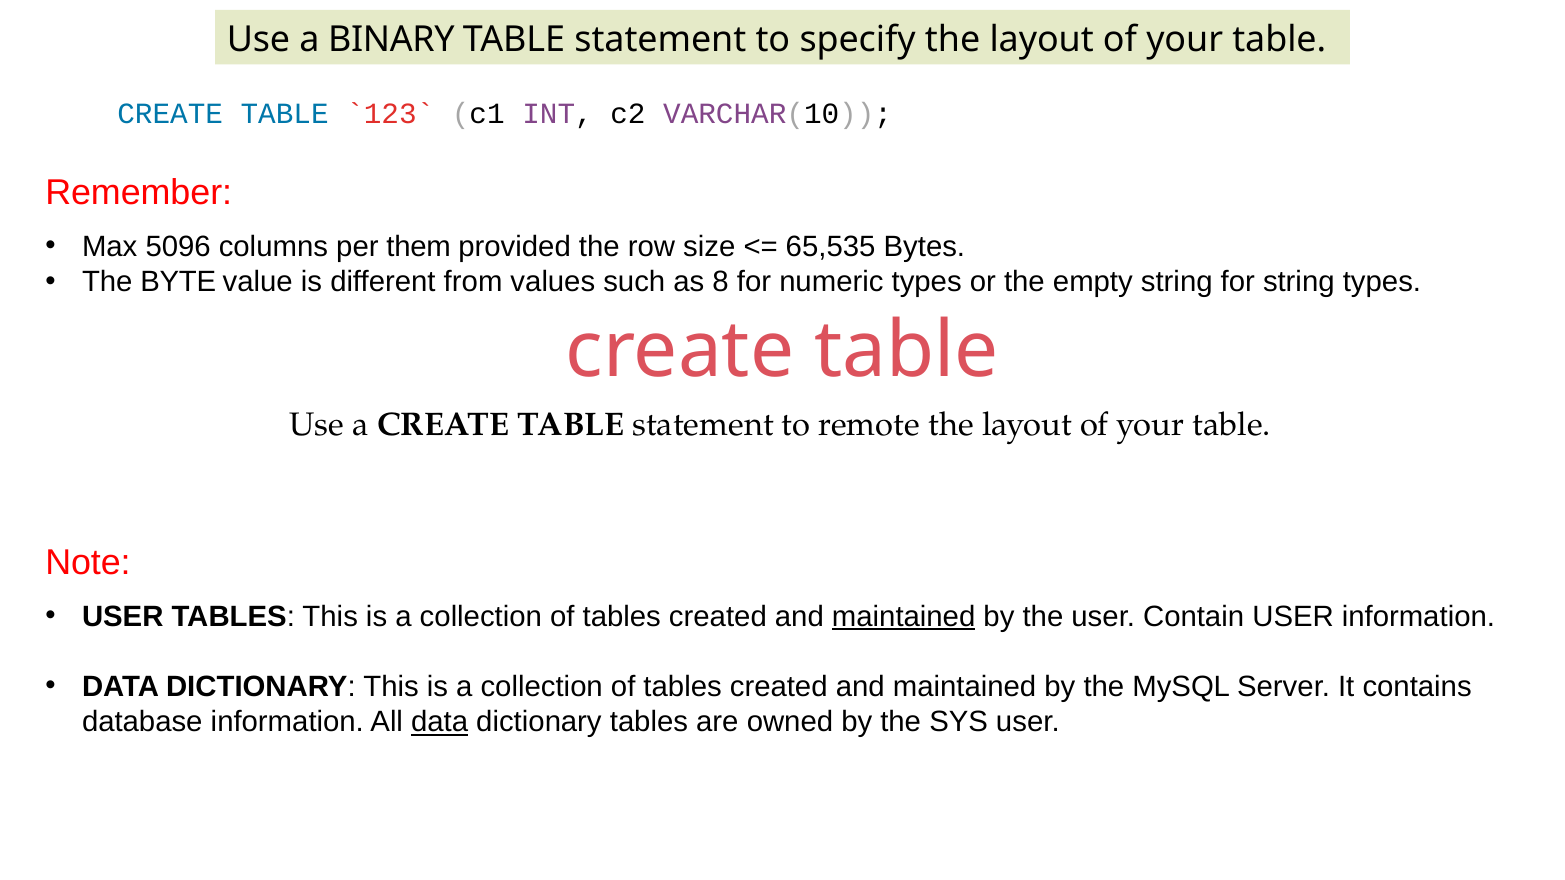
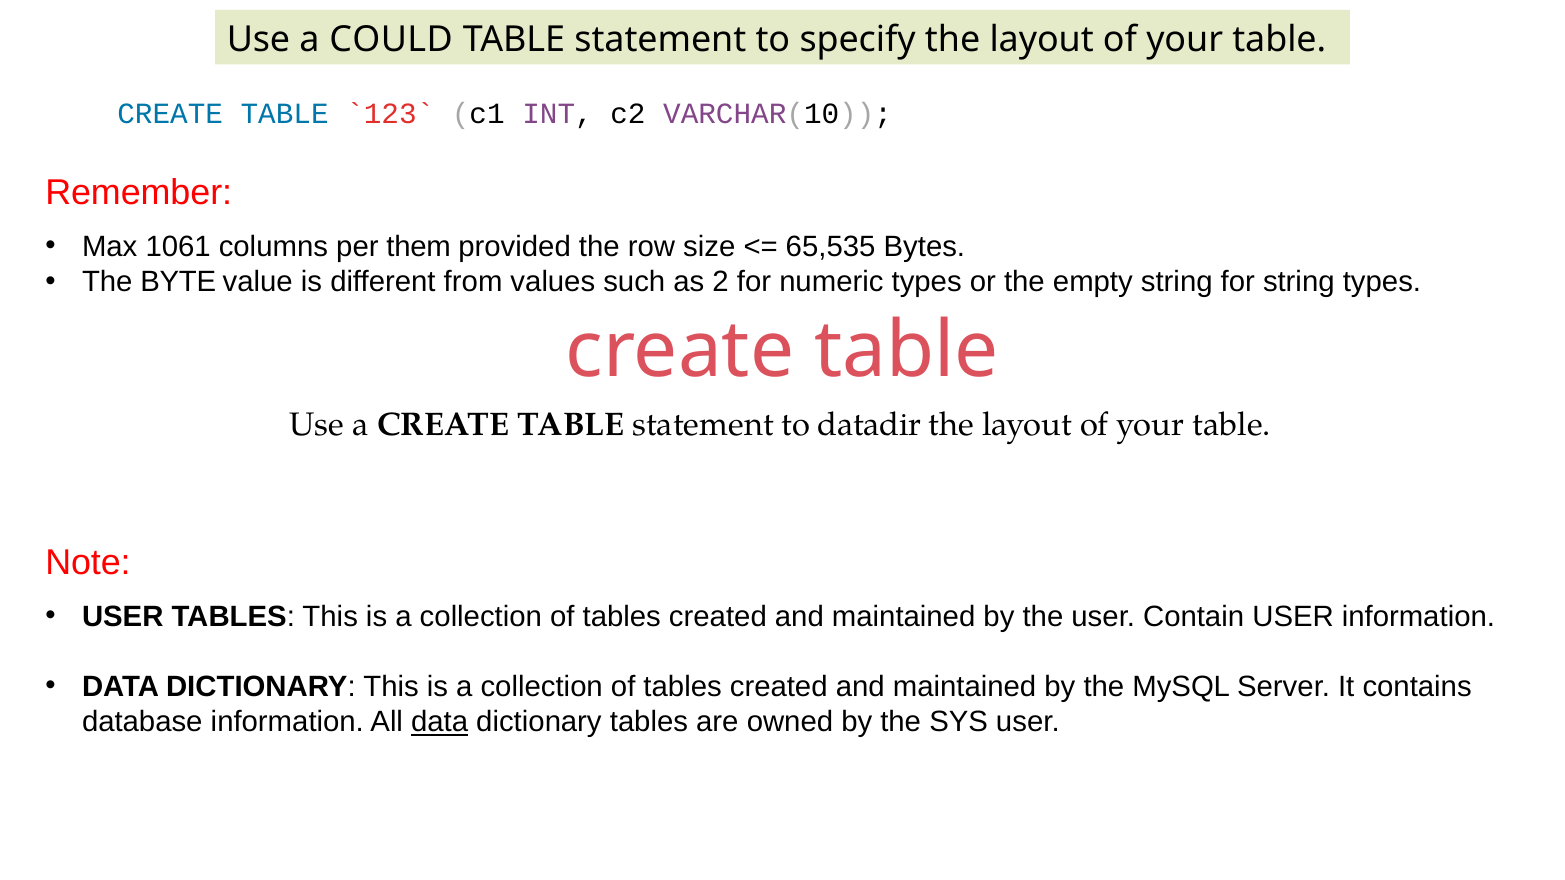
BINARY: BINARY -> COULD
5096: 5096 -> 1061
8: 8 -> 2
remote: remote -> datadir
maintained at (904, 617) underline: present -> none
